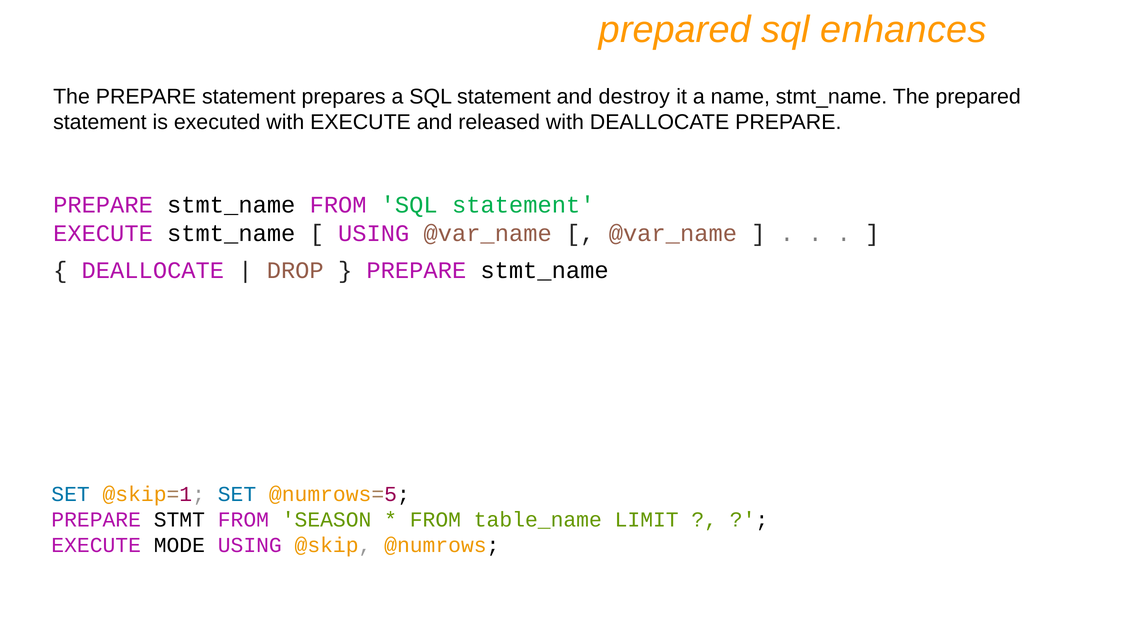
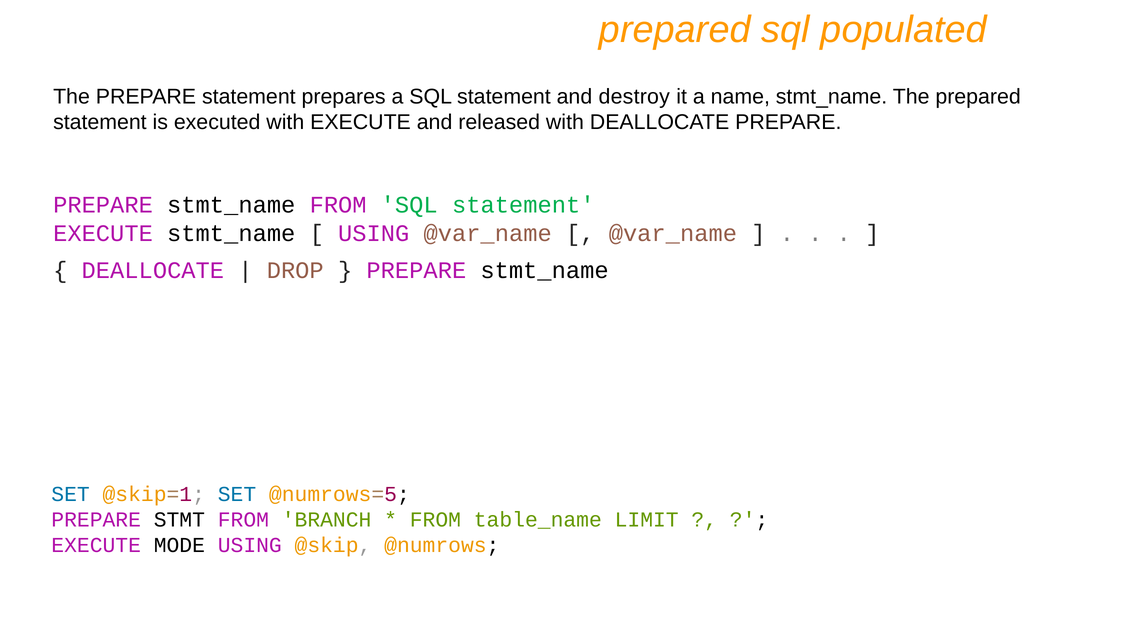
enhances: enhances -> populated
SEASON: SEASON -> BRANCH
